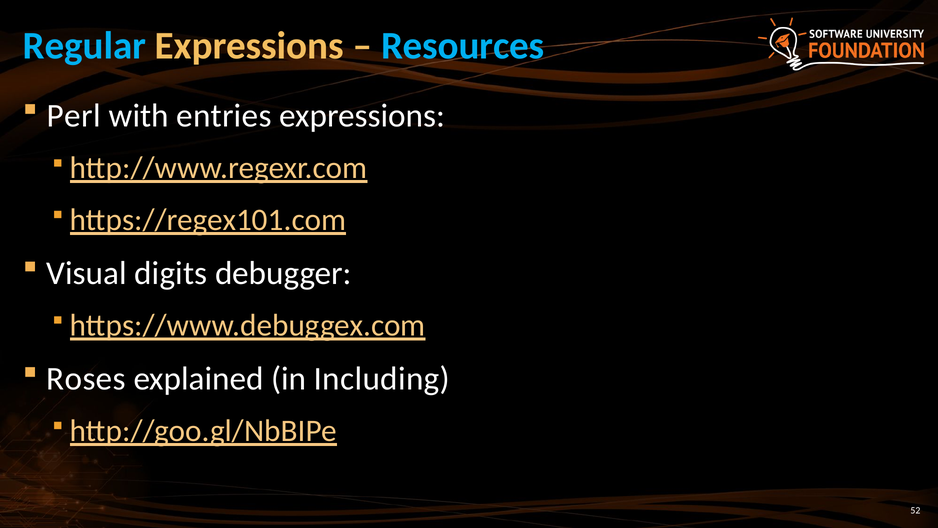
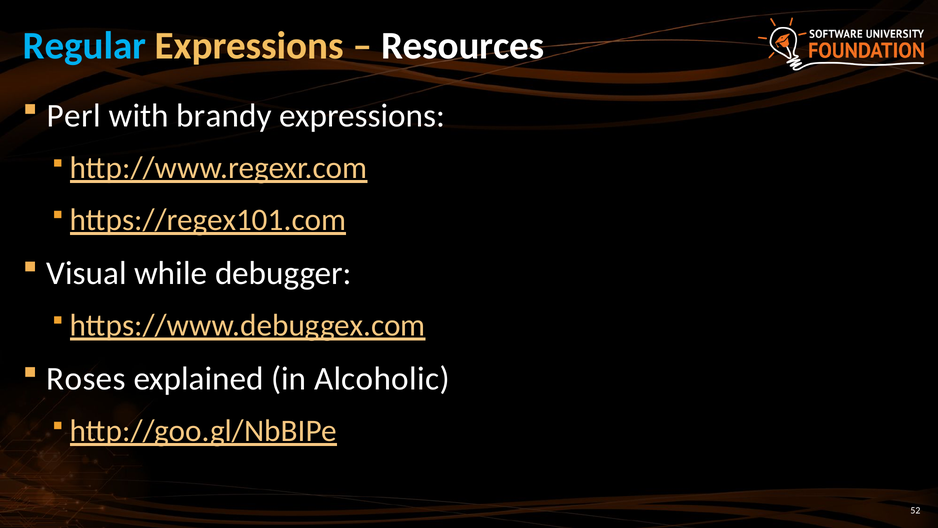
Resources colour: light blue -> white
entries: entries -> brandy
digits: digits -> while
Including: Including -> Alcoholic
